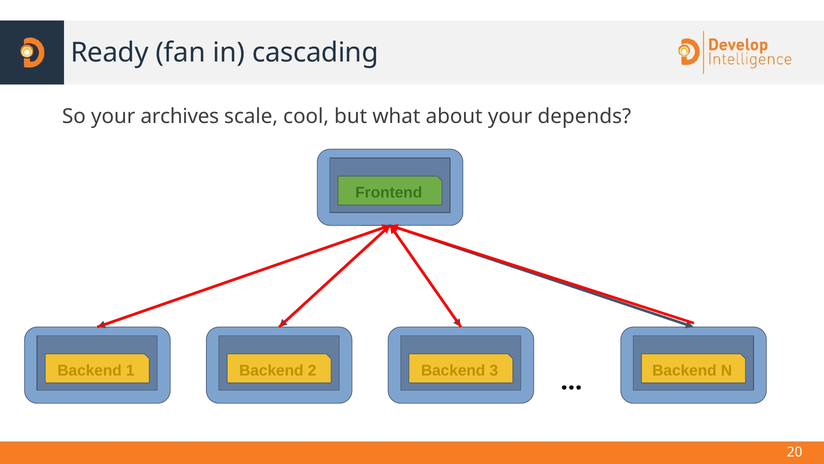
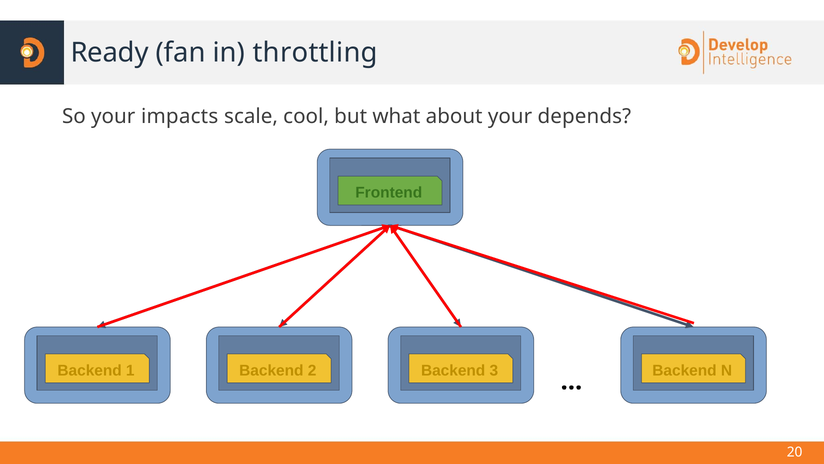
cascading: cascading -> throttling
archives: archives -> impacts
